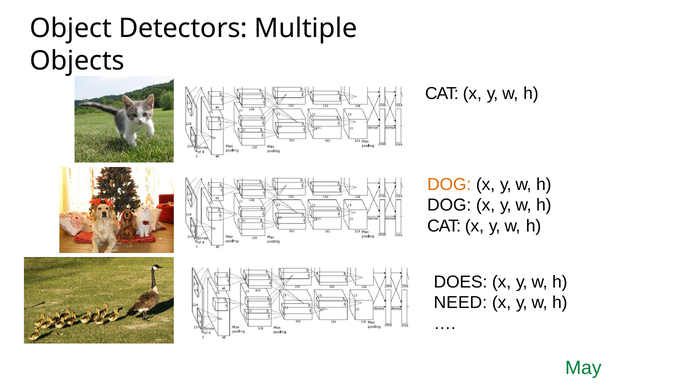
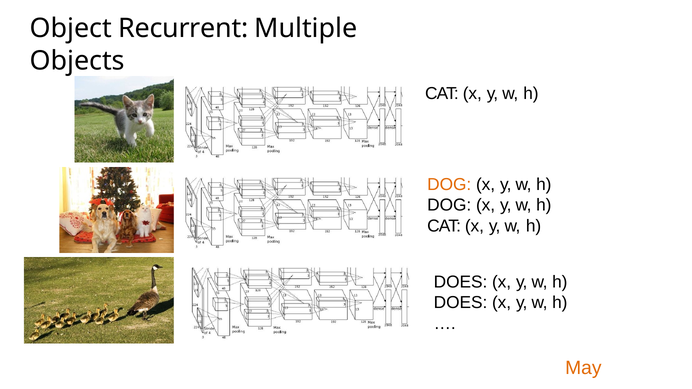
Detectors: Detectors -> Recurrent
NEED at (460, 303): NEED -> DOES
May colour: green -> orange
